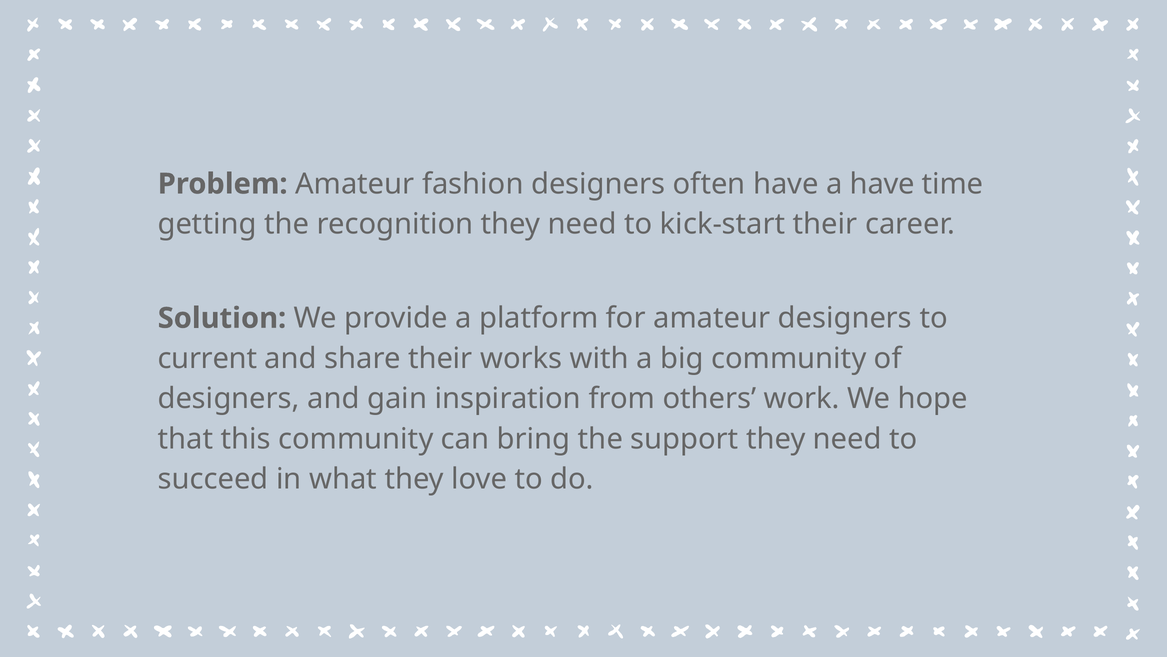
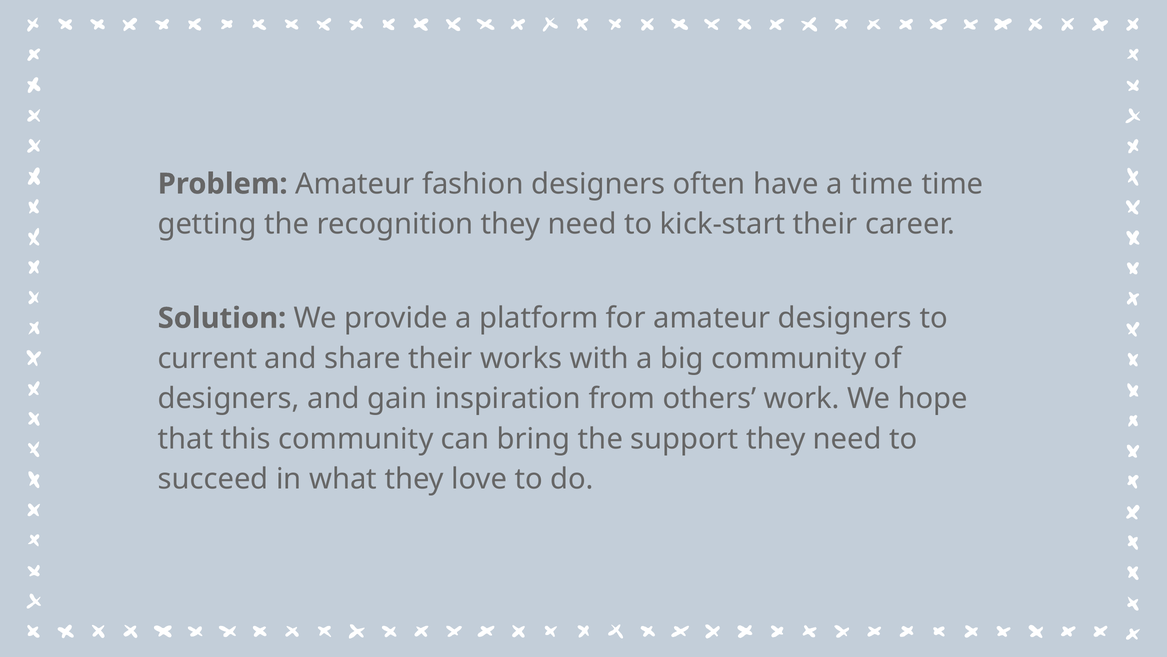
a have: have -> time
